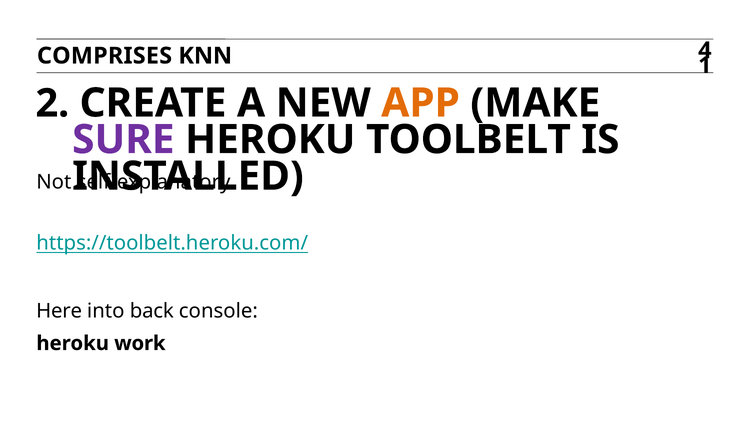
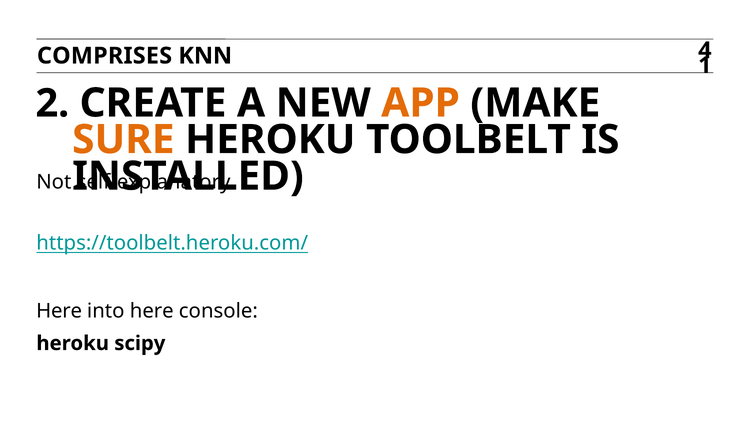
SURE colour: purple -> orange
into back: back -> here
work: work -> scipy
